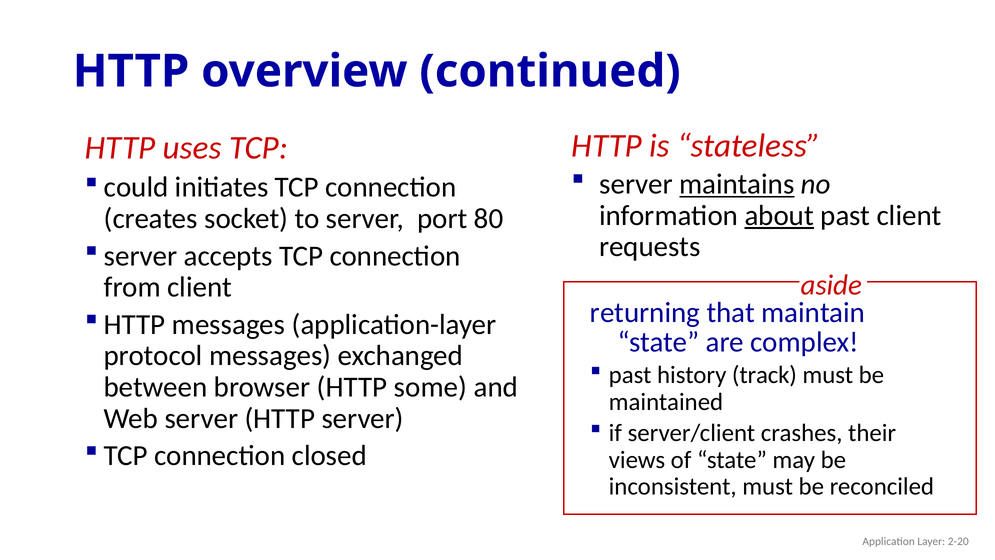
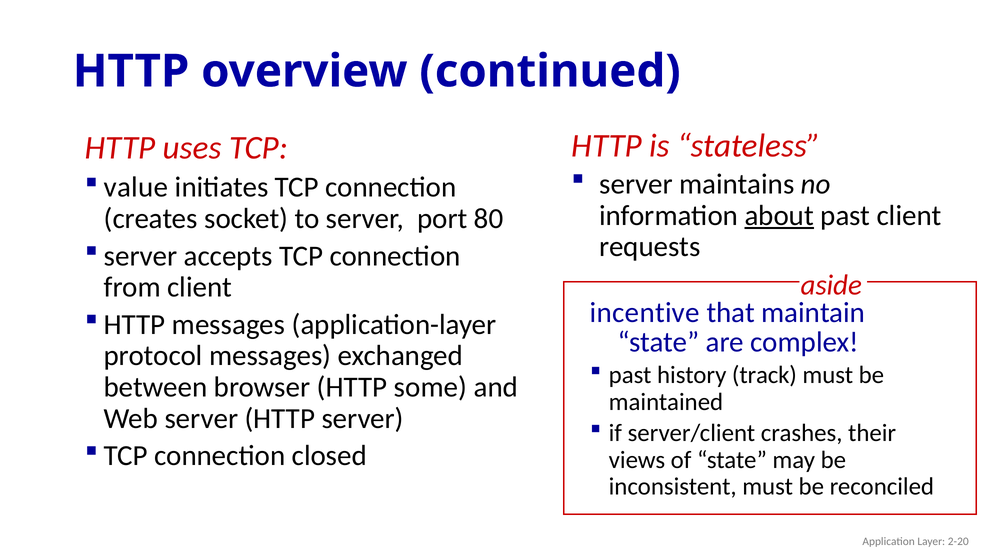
maintains underline: present -> none
could: could -> value
returning: returning -> incentive
